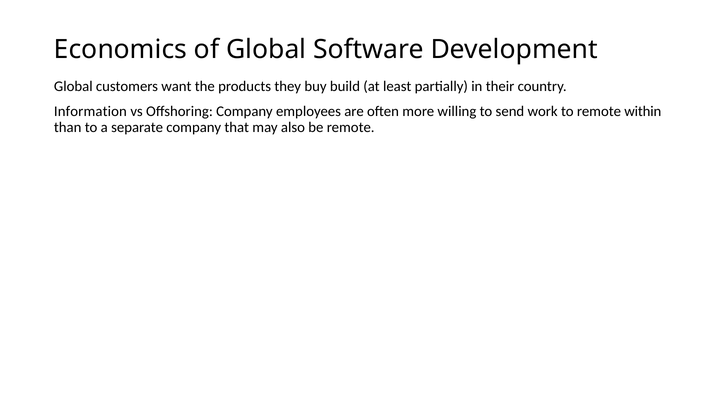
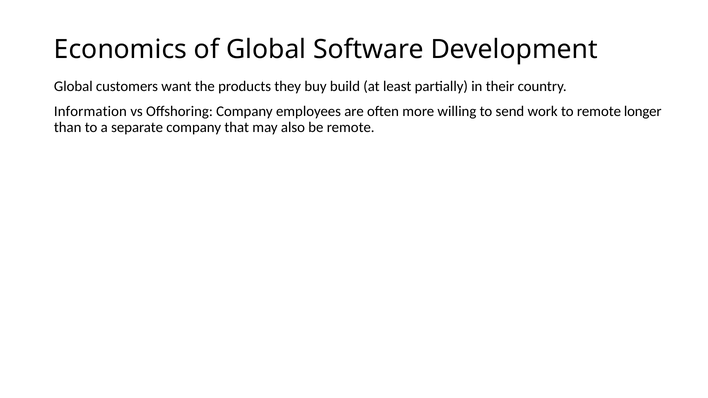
within: within -> longer
